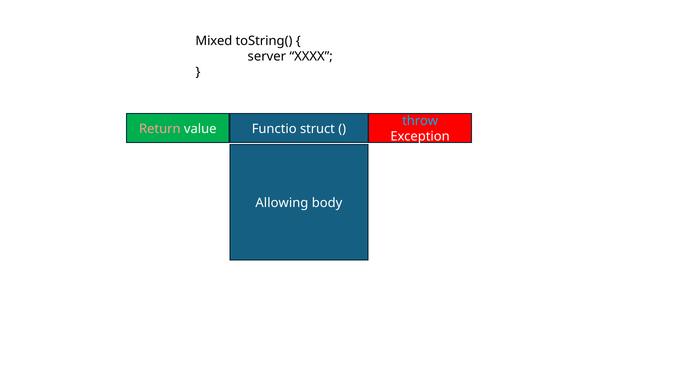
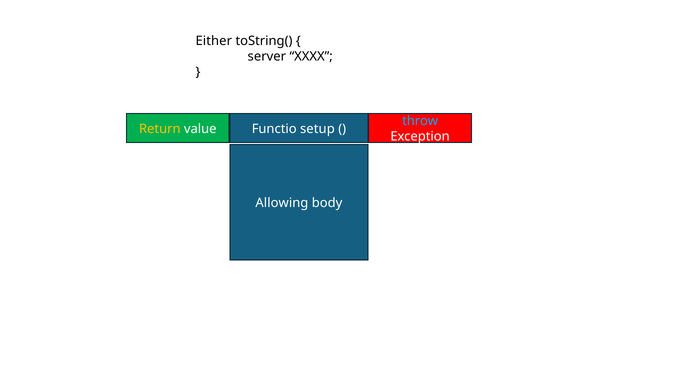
Mixed: Mixed -> Either
Return colour: pink -> yellow
struct: struct -> setup
